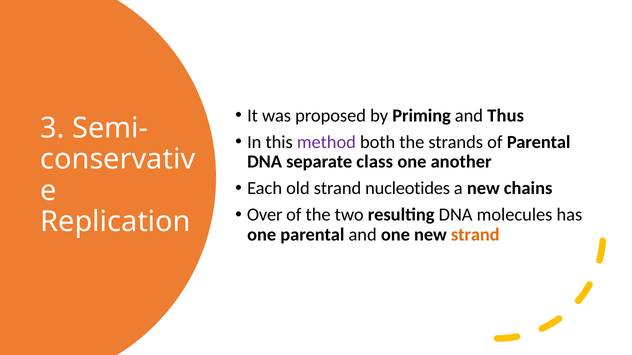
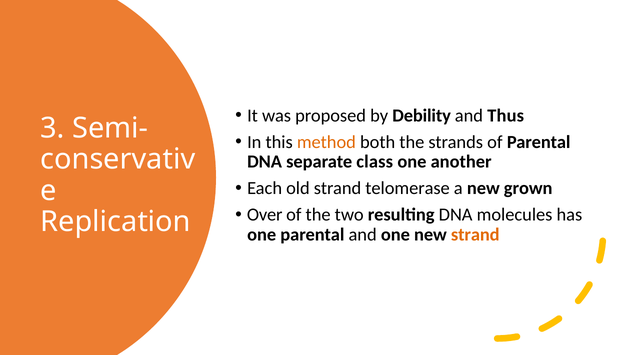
Priming: Priming -> Debility
method colour: purple -> orange
nucleotides: nucleotides -> telomerase
chains: chains -> grown
